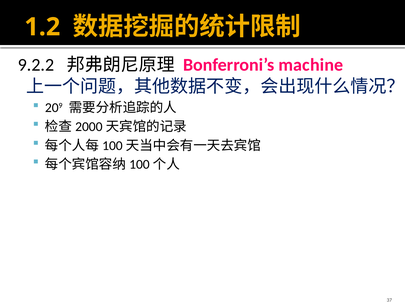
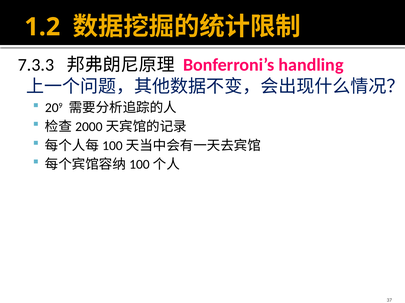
9.2.2: 9.2.2 -> 7.3.3
machine: machine -> handling
